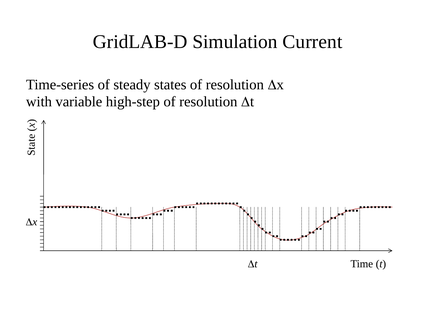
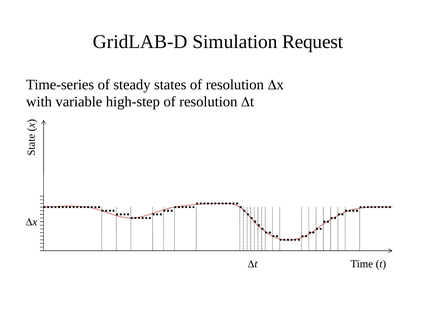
Current: Current -> Request
